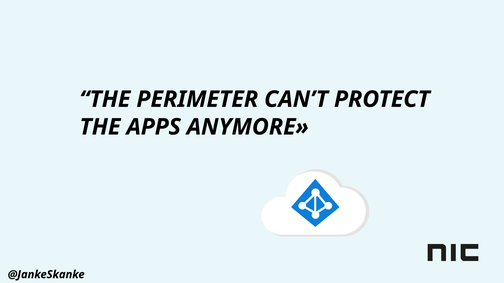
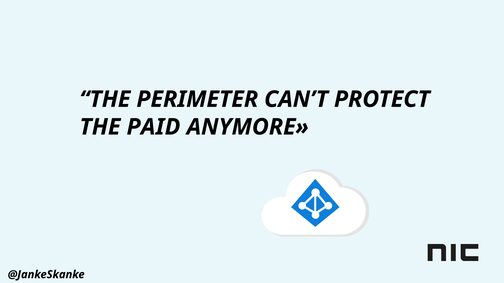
APPS: APPS -> PAID
